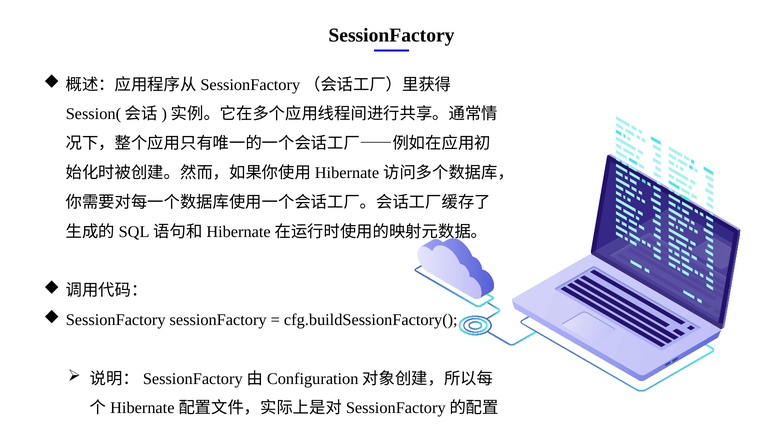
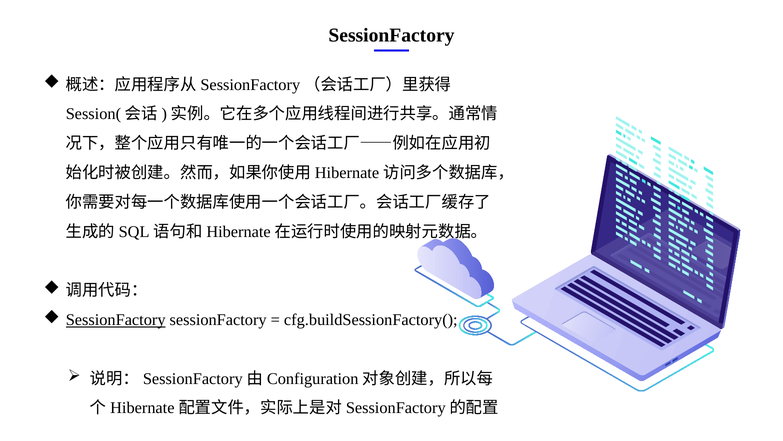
SessionFactory at (116, 319) underline: none -> present
